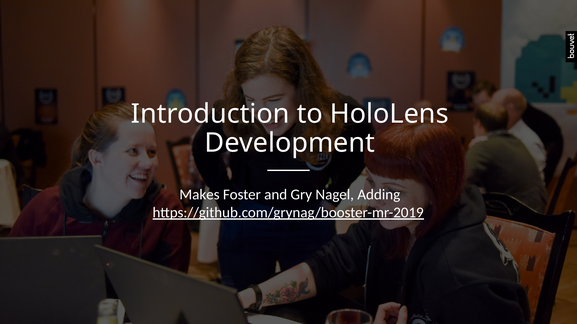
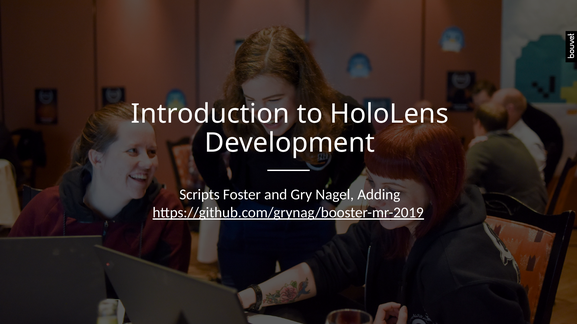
Makes: Makes -> Scripts
